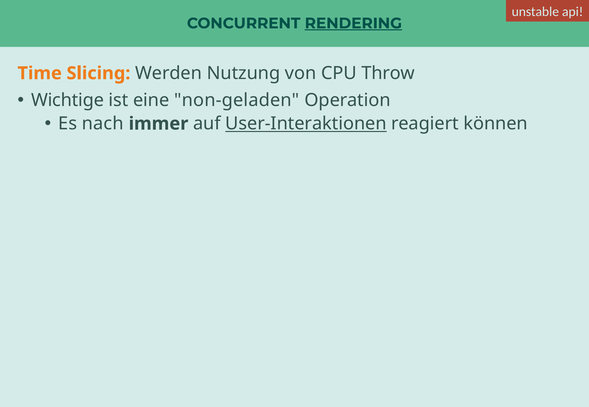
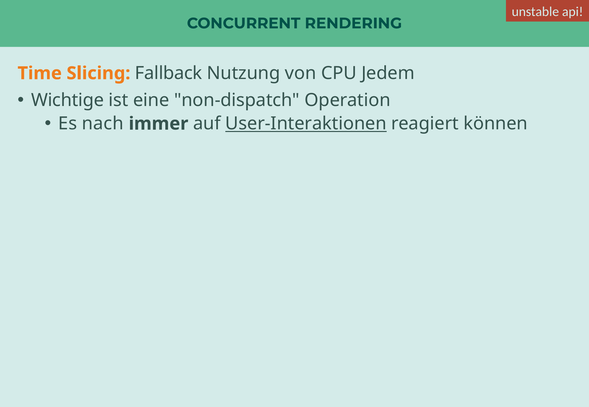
RENDERING underline: present -> none
Werden: Werden -> Fallback
Throw: Throw -> Jedem
non-geladen: non-geladen -> non-dispatch
